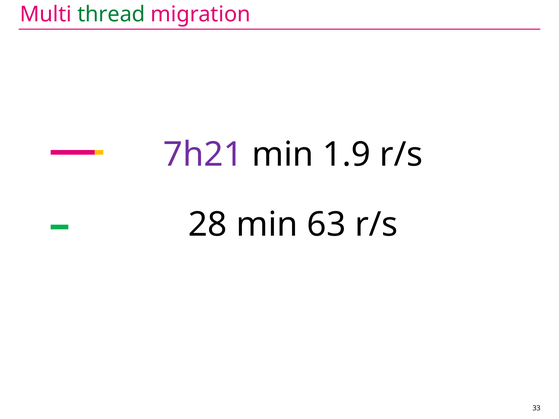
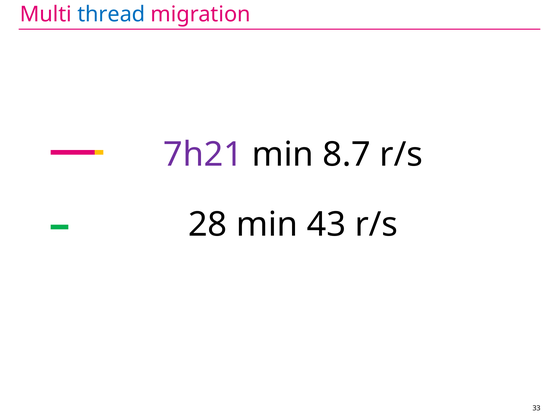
thread colour: green -> blue
1.9: 1.9 -> 8.7
63: 63 -> 43
